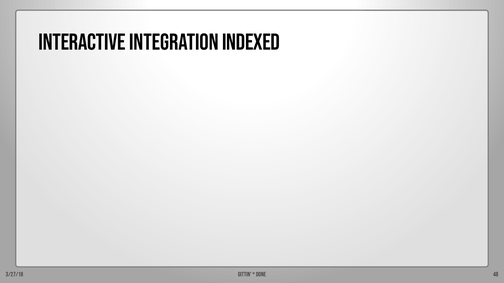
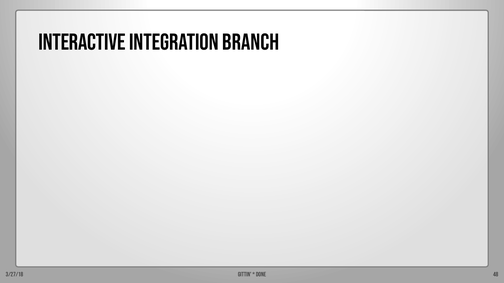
Indexed: Indexed -> Branch
